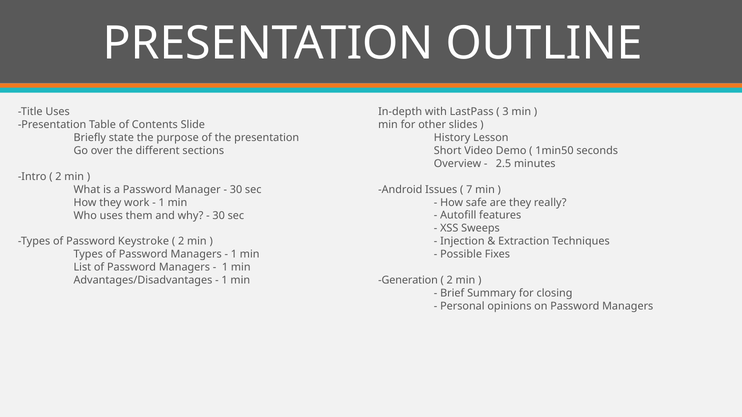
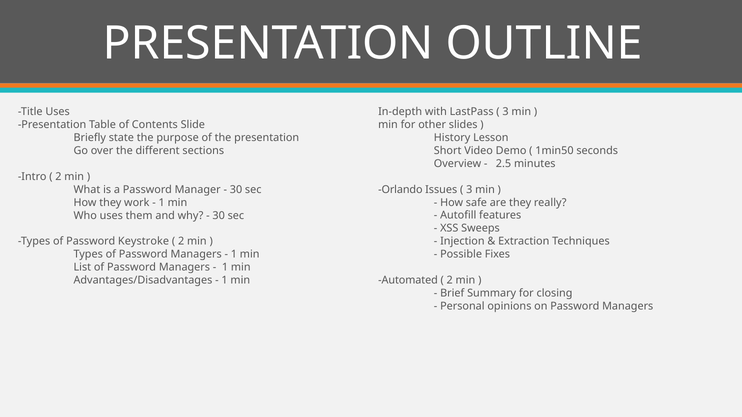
Android: Android -> Orlando
7 at (469, 190): 7 -> 3
Generation: Generation -> Automated
